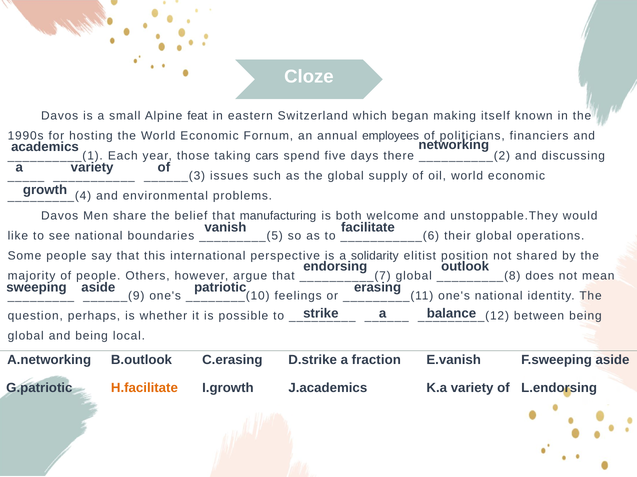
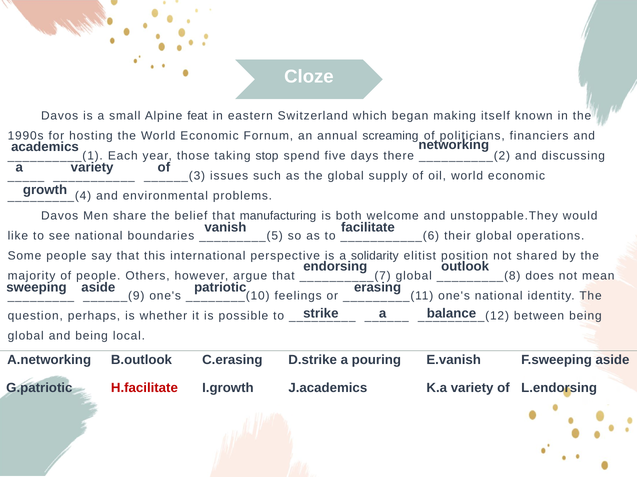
employees: employees -> screaming
cars: cars -> stop
fraction: fraction -> pouring
H.facilitate colour: orange -> red
